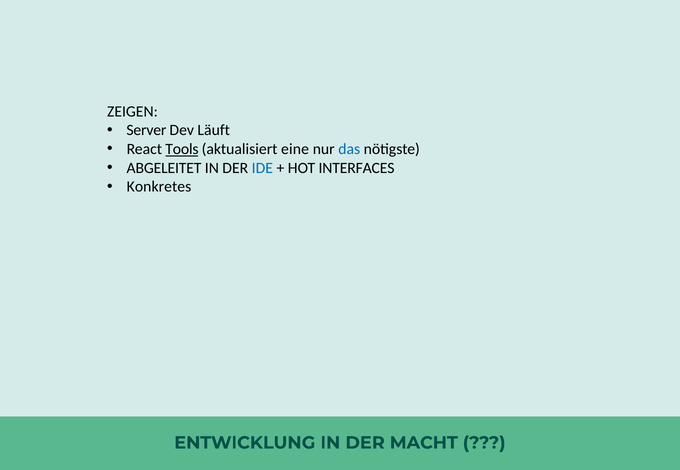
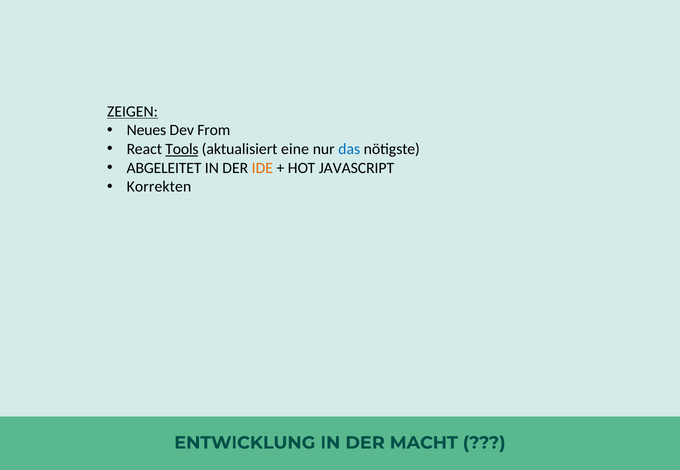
ZEIGEN underline: none -> present
Server: Server -> Neues
Läuft: Läuft -> From
IDE colour: blue -> orange
INTERFACES: INTERFACES -> JAVASCRIPT
Konkretes: Konkretes -> Korrekten
